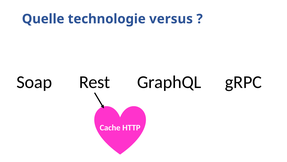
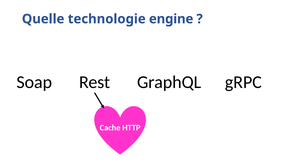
versus: versus -> engine
